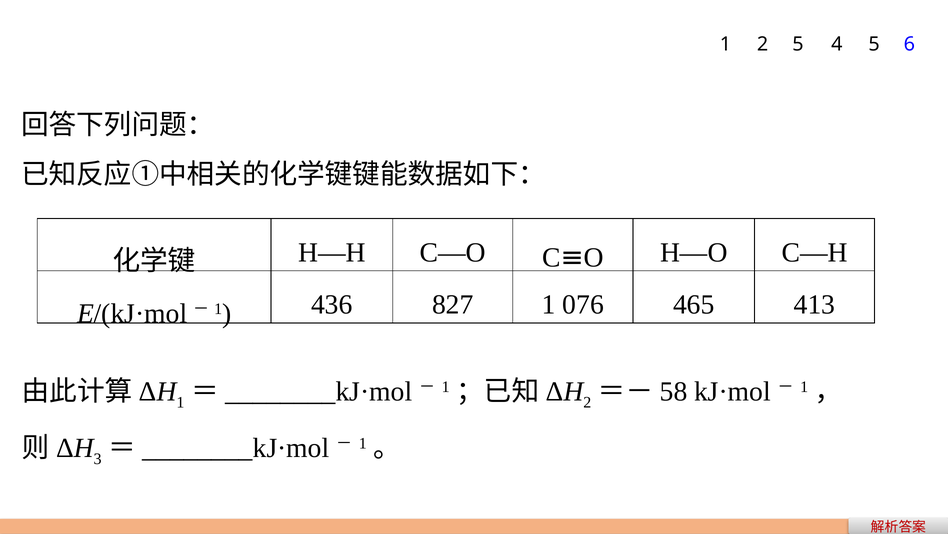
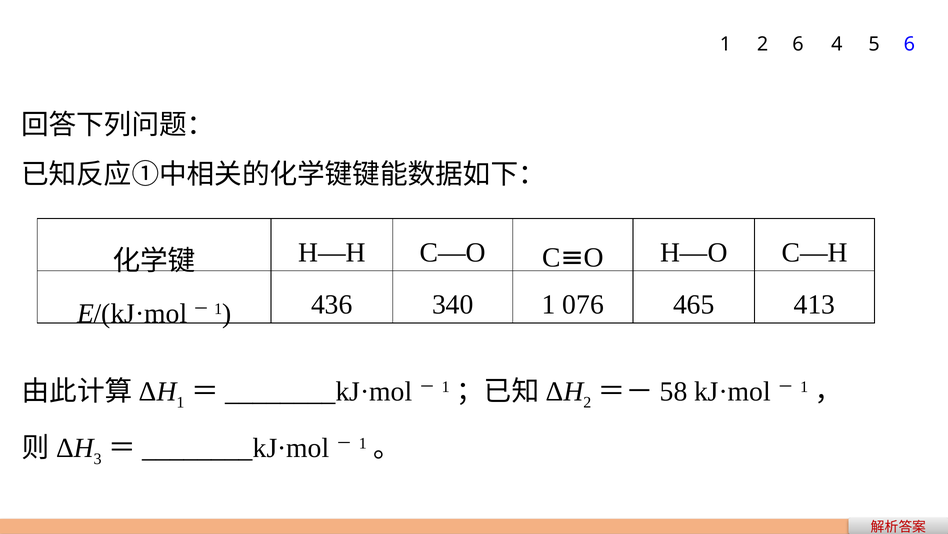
2 5: 5 -> 6
827: 827 -> 340
